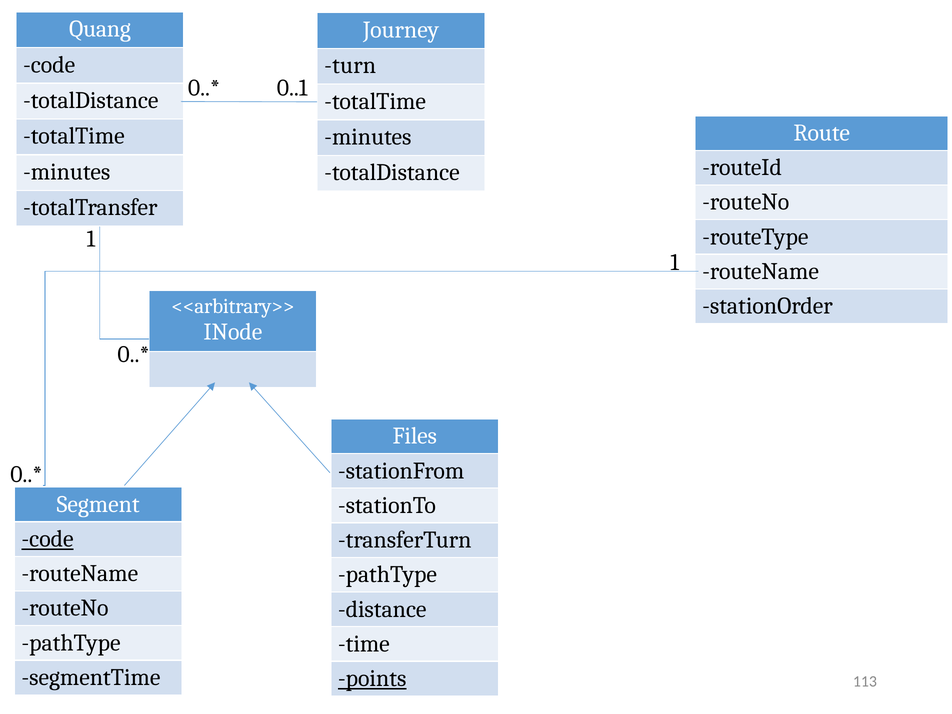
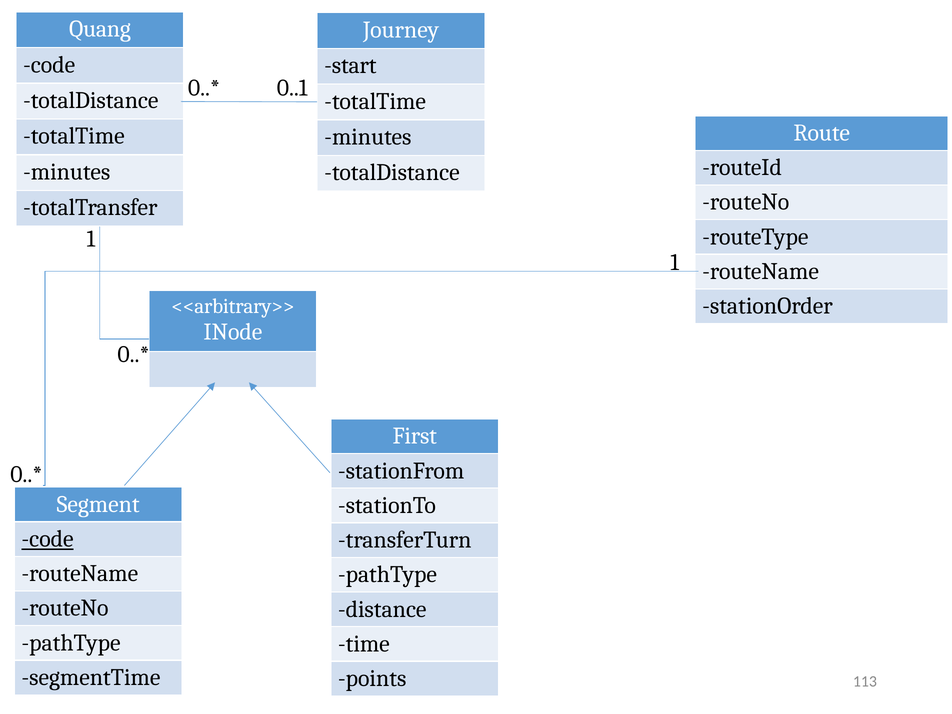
turn: turn -> start
Files: Files -> First
points underline: present -> none
